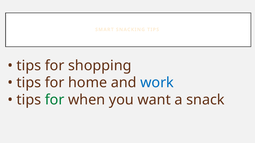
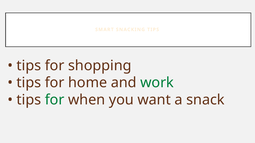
work colour: blue -> green
